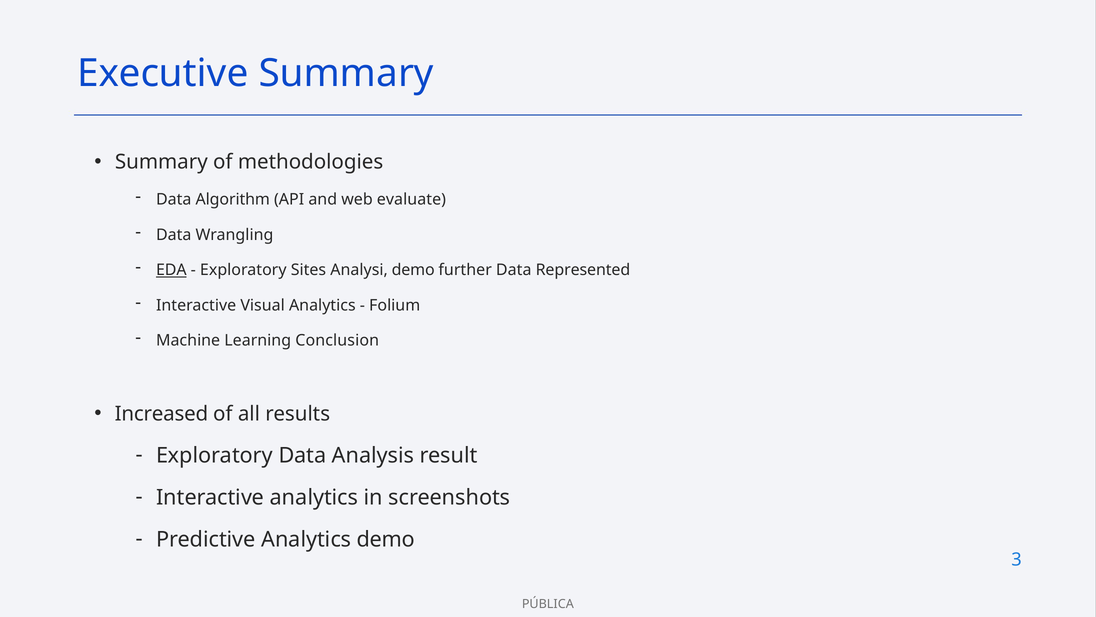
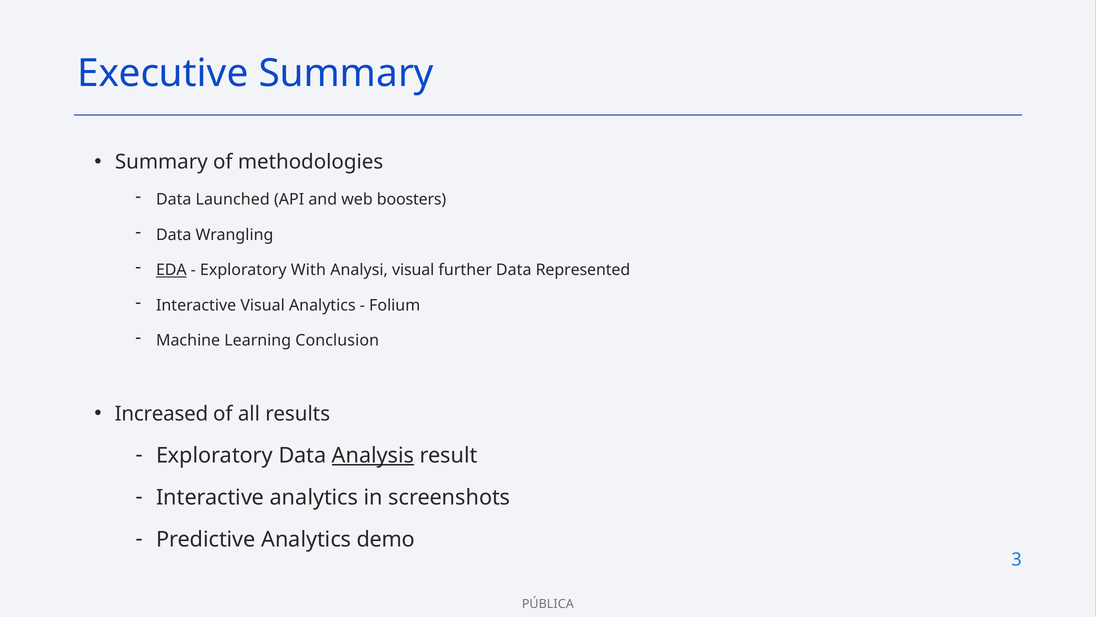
Algorithm: Algorithm -> Launched
evaluate: evaluate -> boosters
Sites: Sites -> With
Analysi demo: demo -> visual
Analysis underline: none -> present
